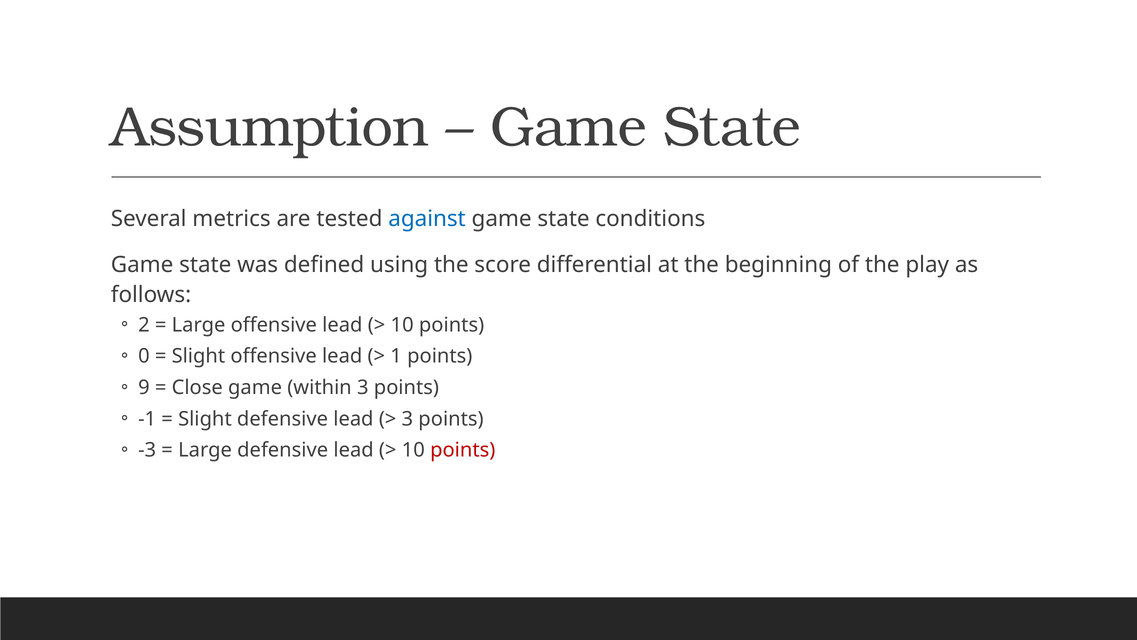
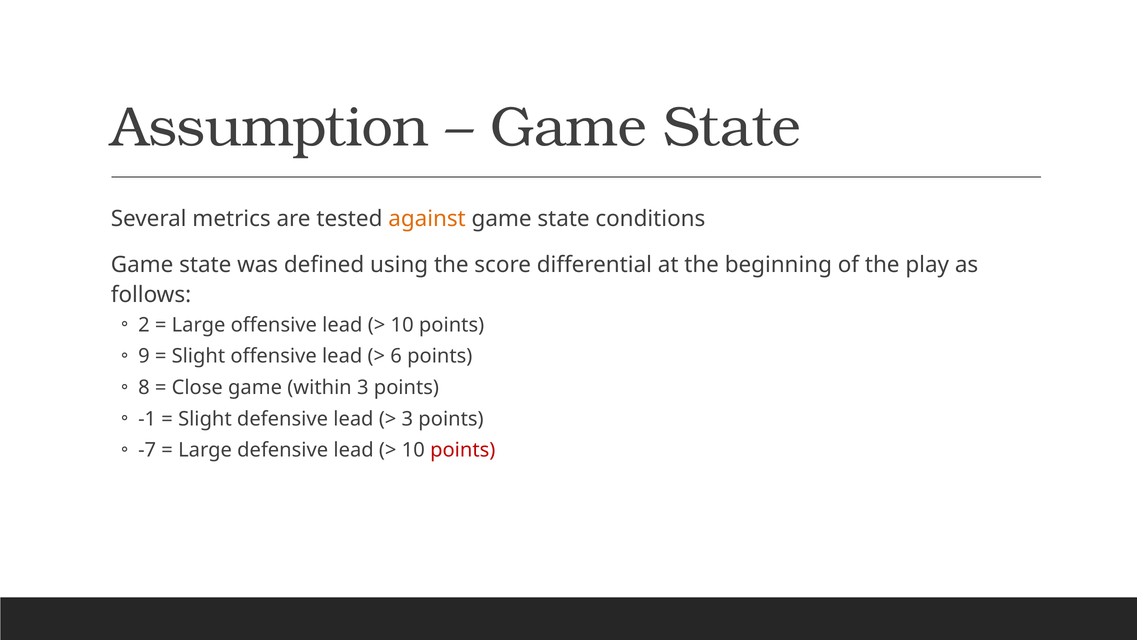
against colour: blue -> orange
0: 0 -> 9
1: 1 -> 6
9: 9 -> 8
-3: -3 -> -7
